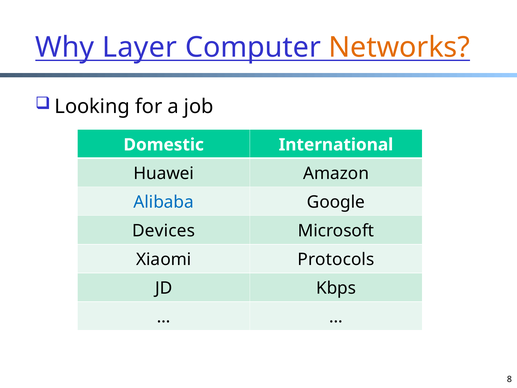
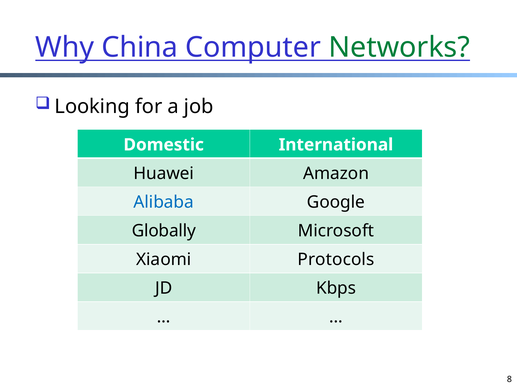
Layer: Layer -> China
Networks colour: orange -> green
Devices: Devices -> Globally
